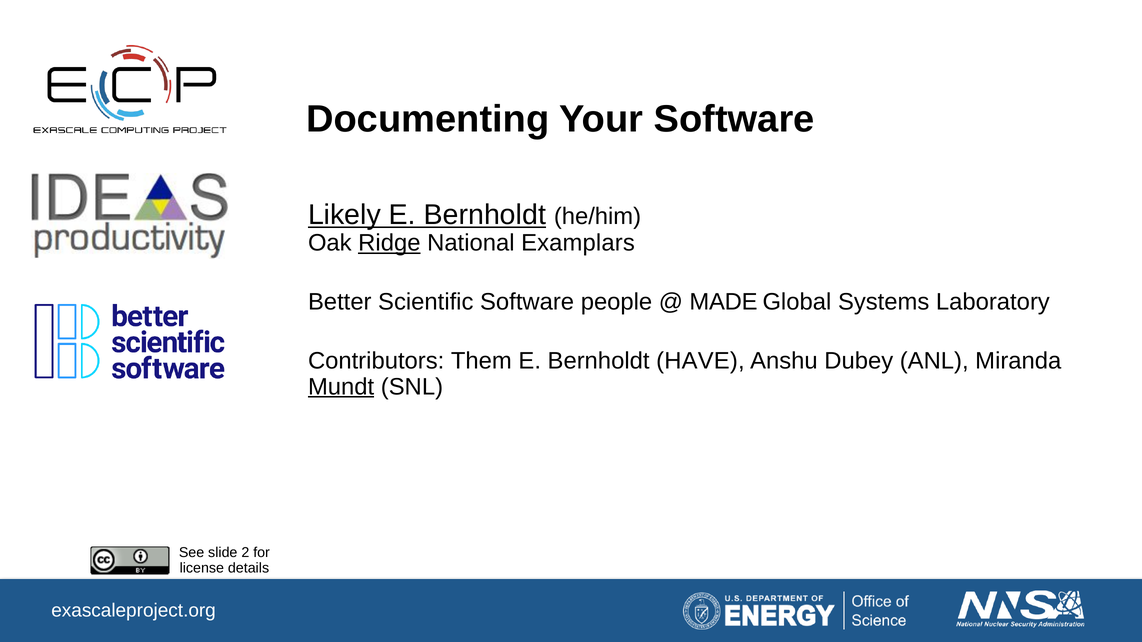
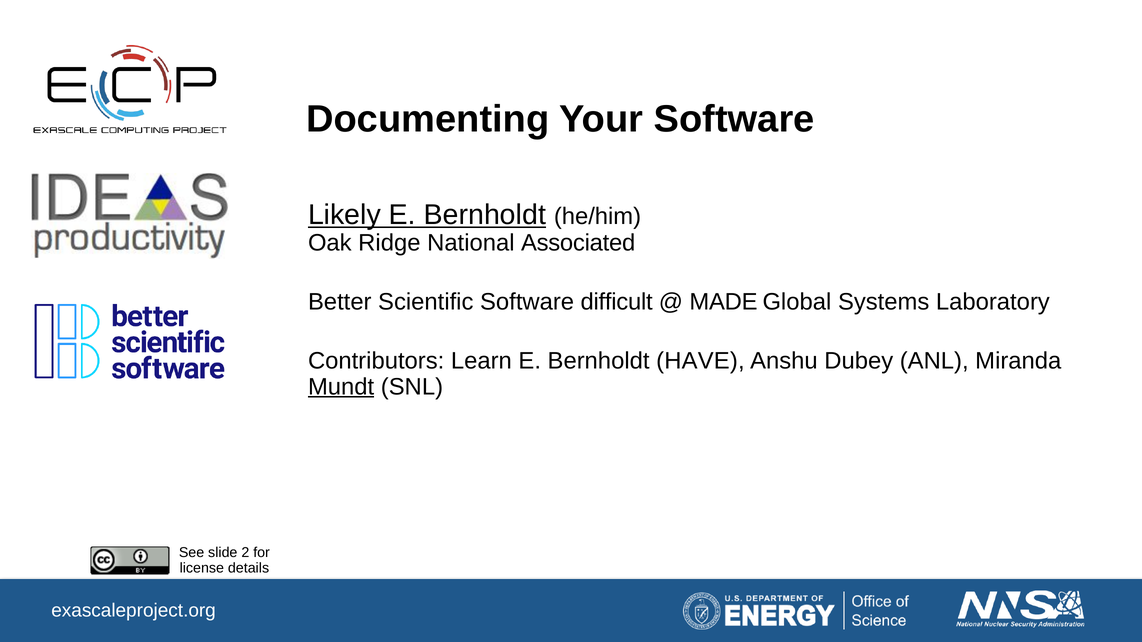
Ridge underline: present -> none
Examplars: Examplars -> Associated
people: people -> difficult
Them: Them -> Learn
